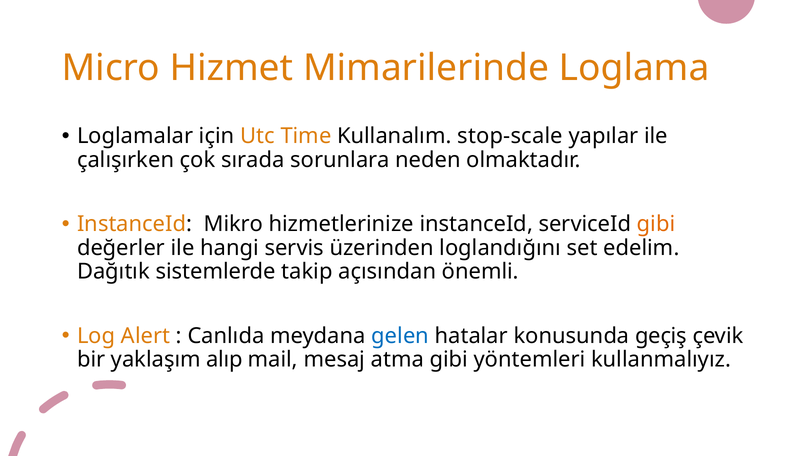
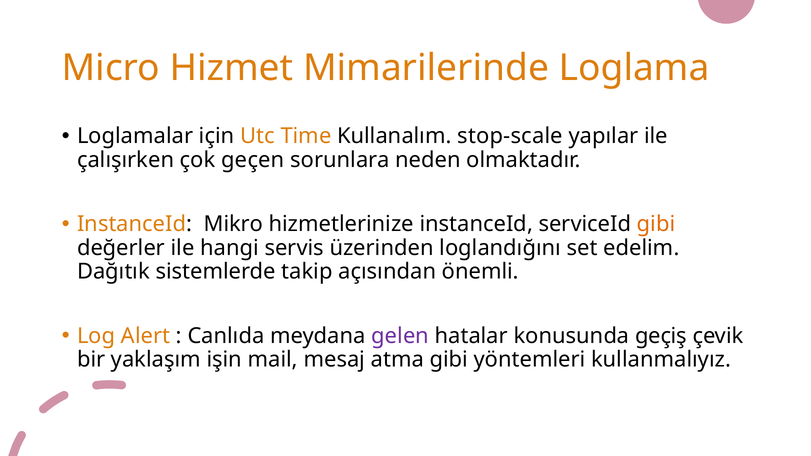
sırada: sırada -> geçen
gelen colour: blue -> purple
alıp: alıp -> işin
